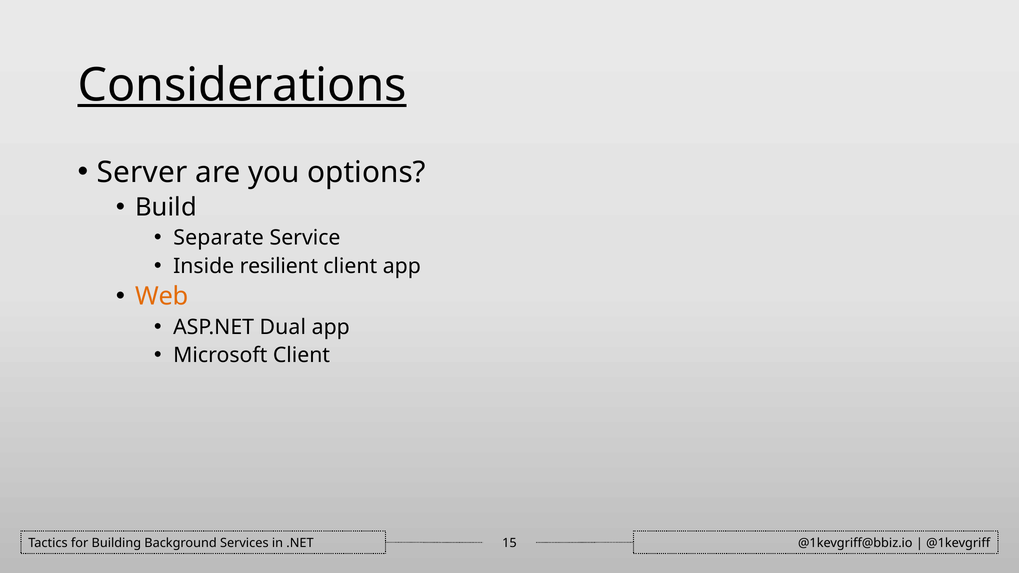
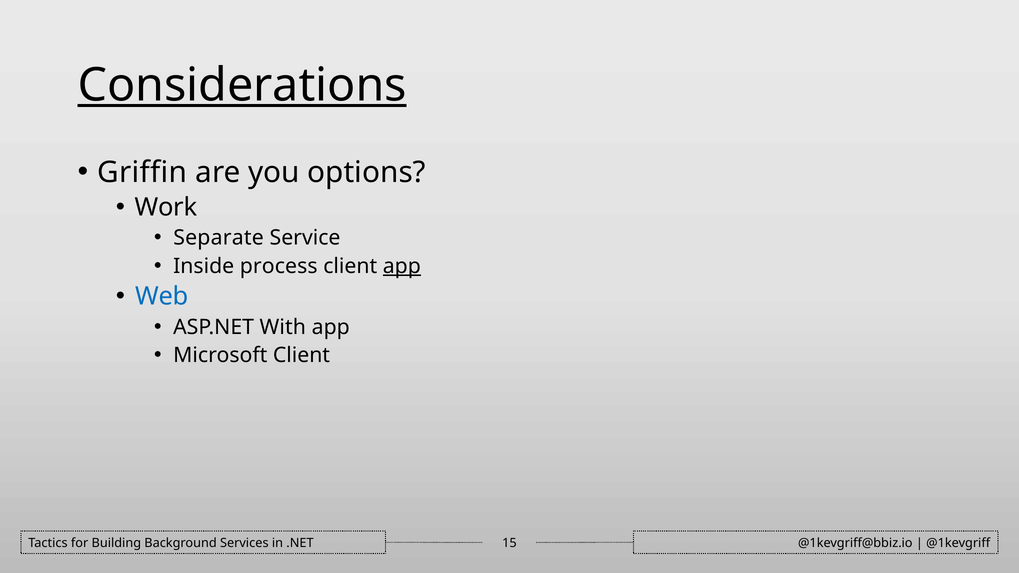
Server: Server -> Griffin
Build: Build -> Work
resilient: resilient -> process
app at (402, 266) underline: none -> present
Web colour: orange -> blue
Dual: Dual -> With
